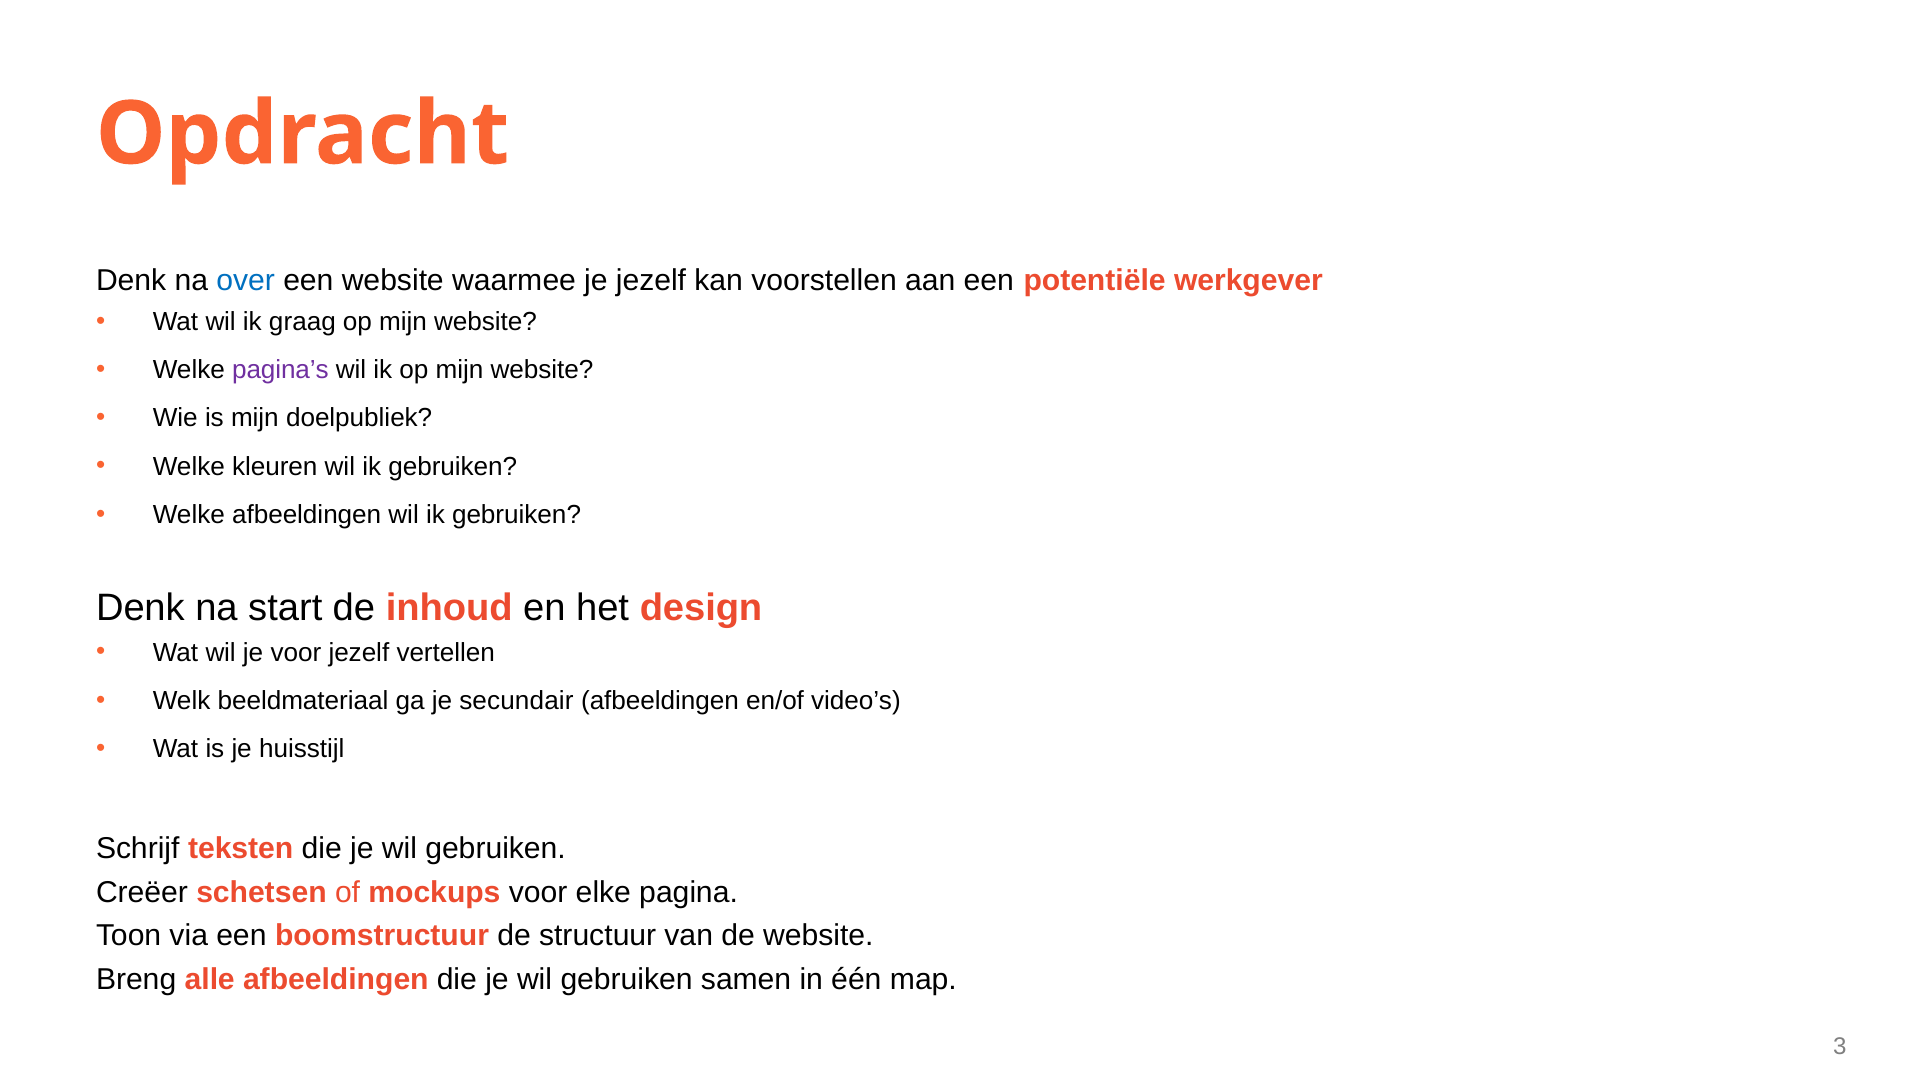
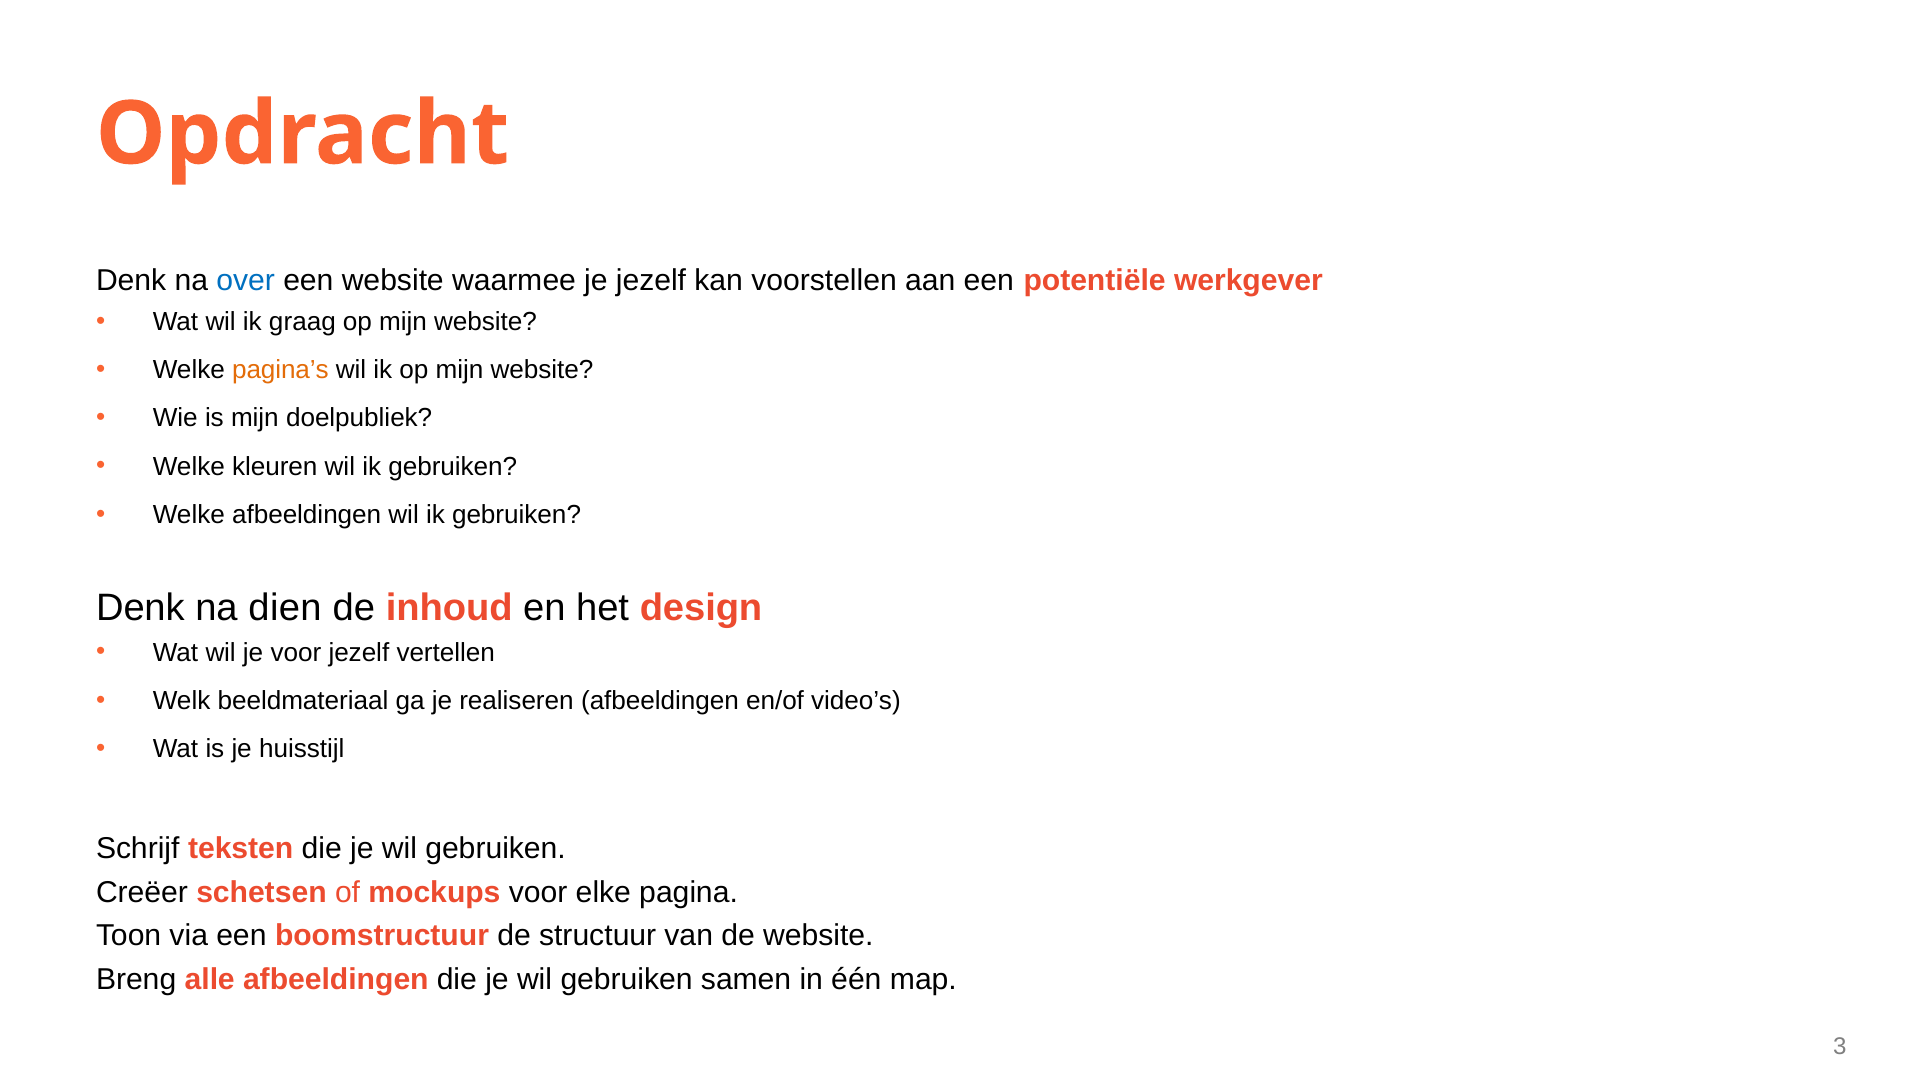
pagina’s colour: purple -> orange
start: start -> dien
secundair: secundair -> realiseren
